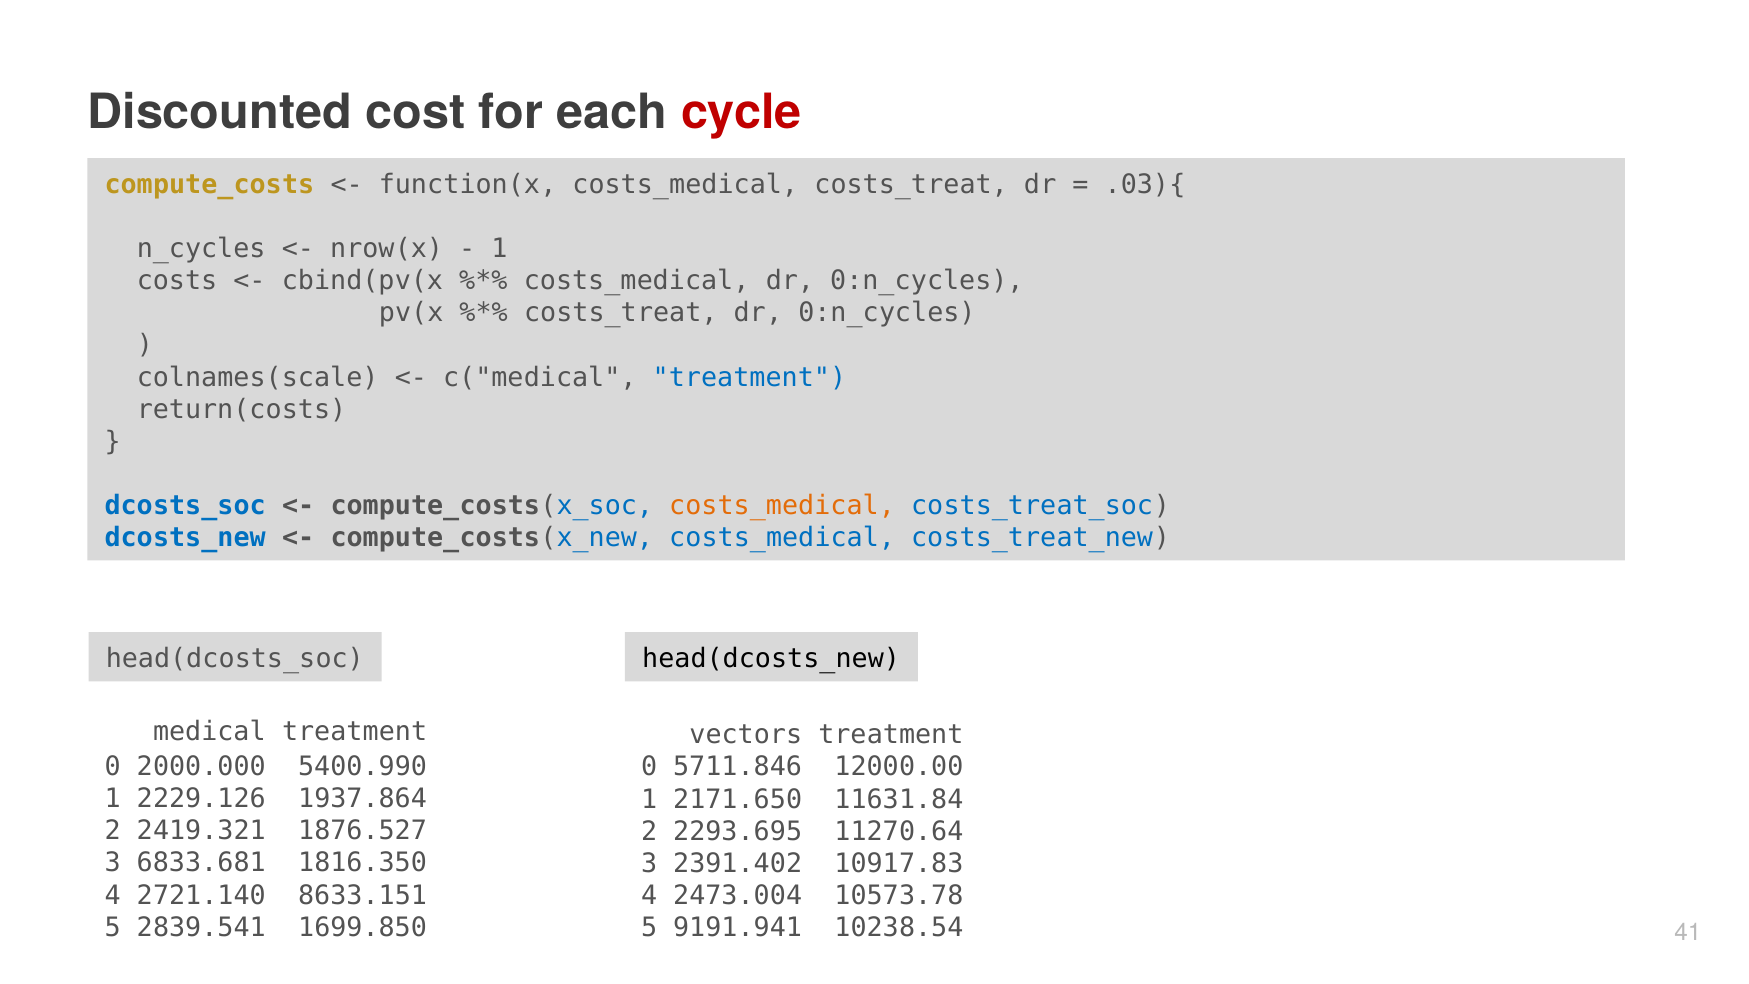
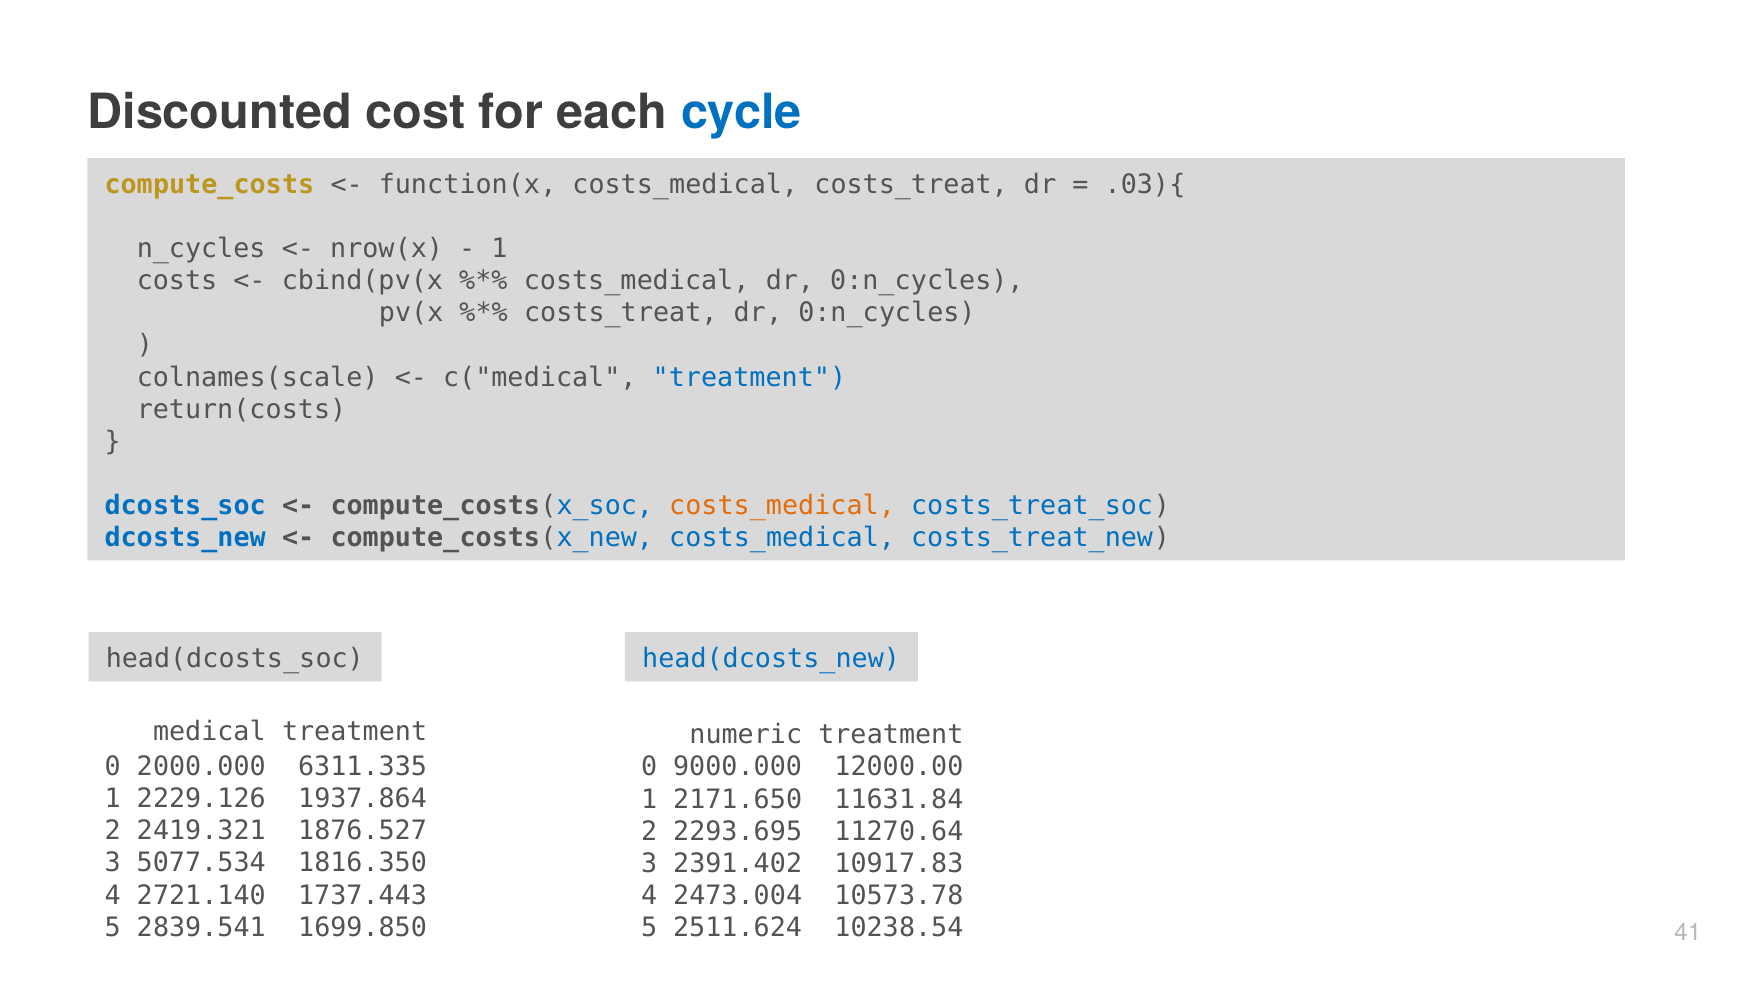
cycle colour: red -> blue
head(dcosts_new colour: black -> blue
vectors: vectors -> numeric
5400.990: 5400.990 -> 6311.335
5711.846: 5711.846 -> 9000.000
6833.681: 6833.681 -> 5077.534
8633.151: 8633.151 -> 1737.443
9191.941: 9191.941 -> 2511.624
